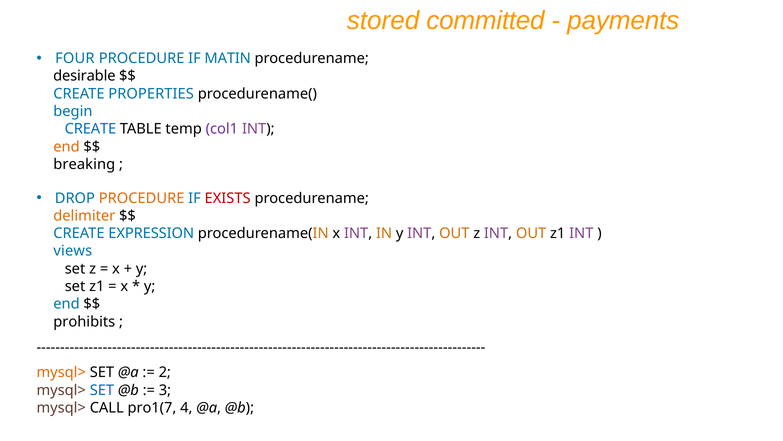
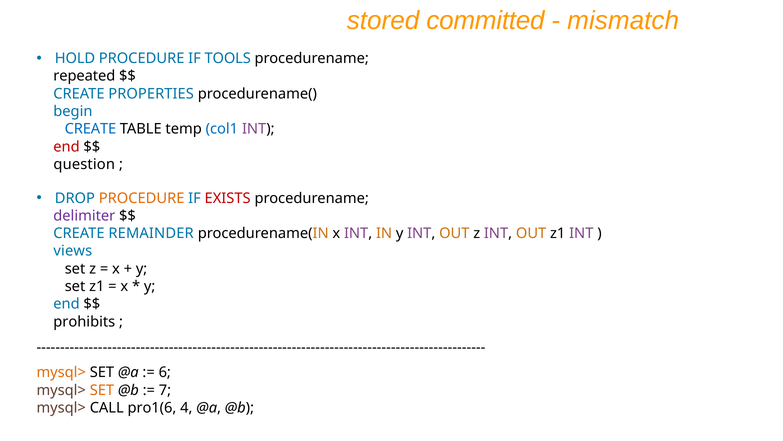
payments: payments -> mismatch
FOUR: FOUR -> HOLD
MATIN: MATIN -> TOOLS
desirable: desirable -> repeated
col1 colour: purple -> blue
end at (67, 146) colour: orange -> red
breaking: breaking -> question
delimiter colour: orange -> purple
EXPRESSION: EXPRESSION -> REMAINDER
2: 2 -> 6
SET at (102, 390) colour: blue -> orange
3: 3 -> 7
pro1(7: pro1(7 -> pro1(6
